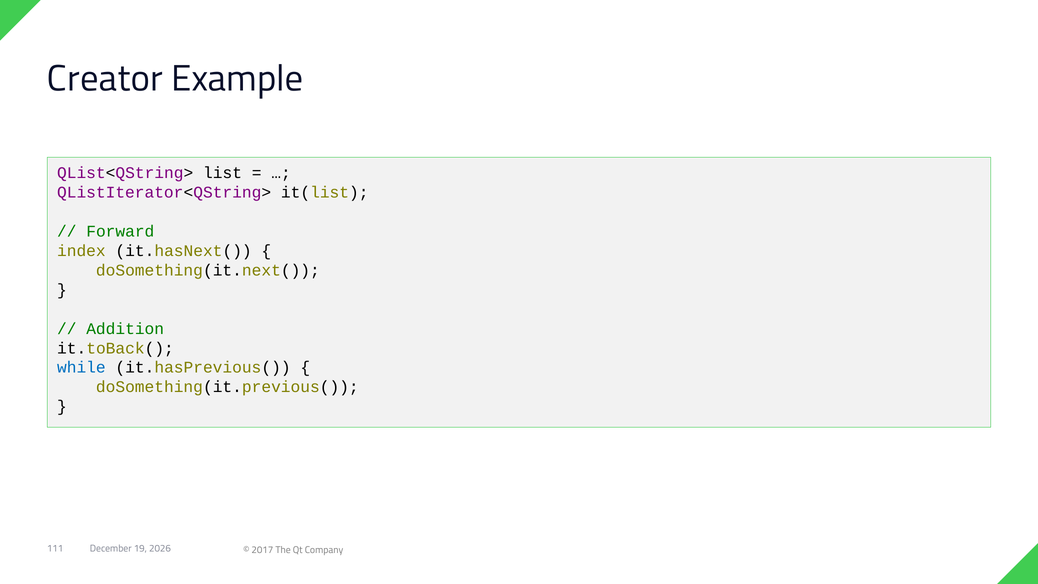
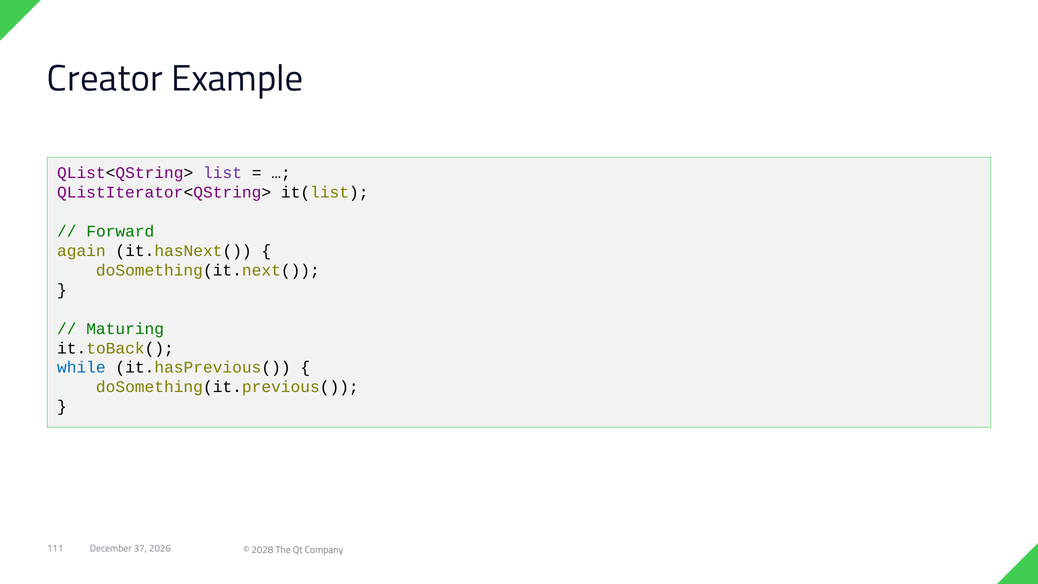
list colour: black -> purple
index: index -> again
Addition: Addition -> Maturing
19: 19 -> 37
2017: 2017 -> 2028
